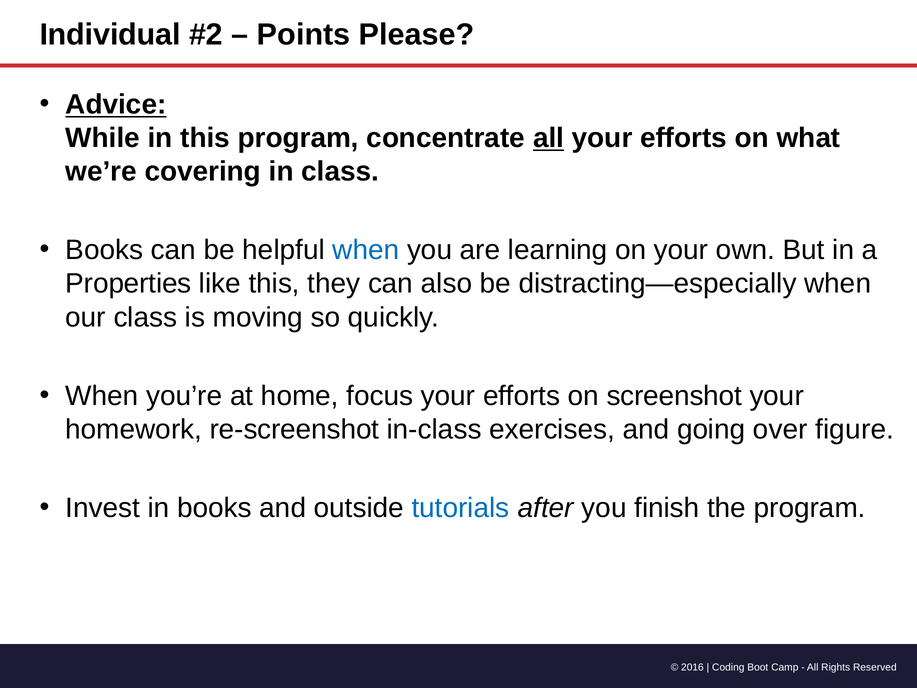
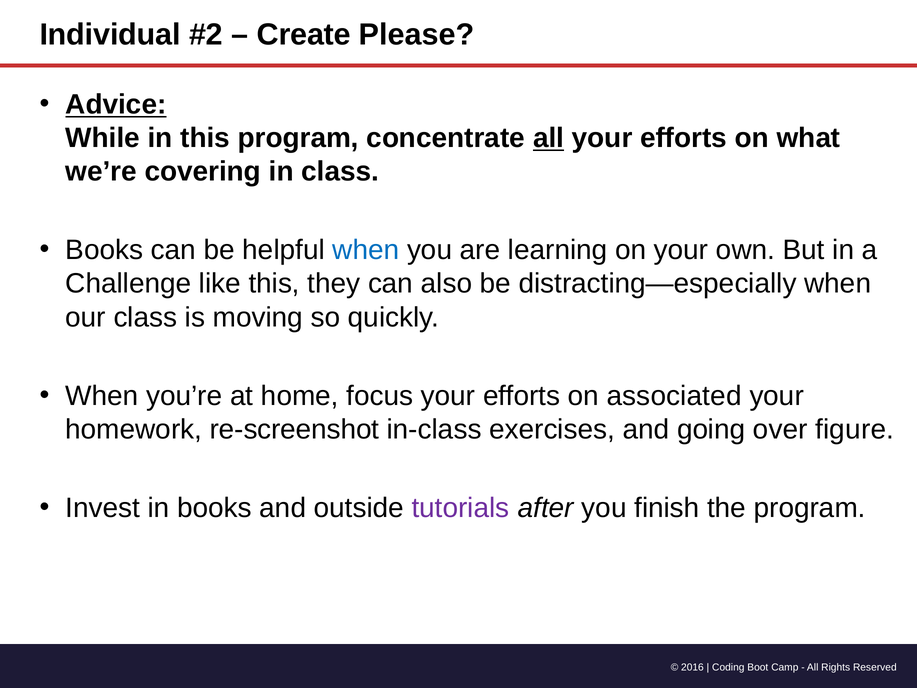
Points: Points -> Create
Properties: Properties -> Challenge
screenshot: screenshot -> associated
tutorials colour: blue -> purple
